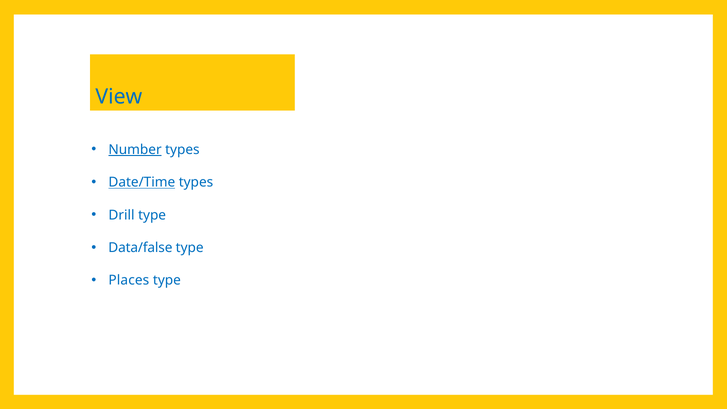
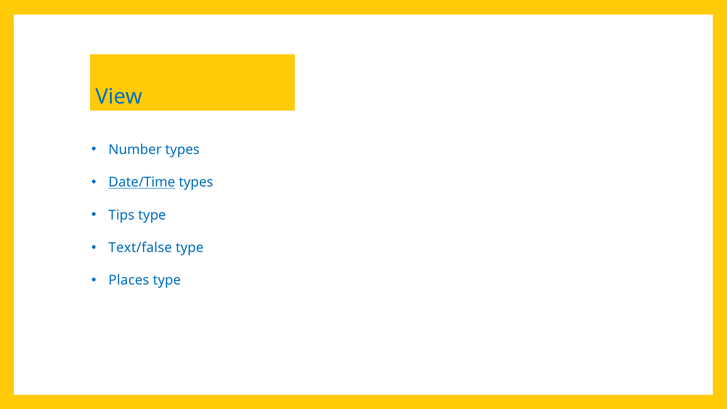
Number underline: present -> none
Drill: Drill -> Tips
Data/false: Data/false -> Text/false
